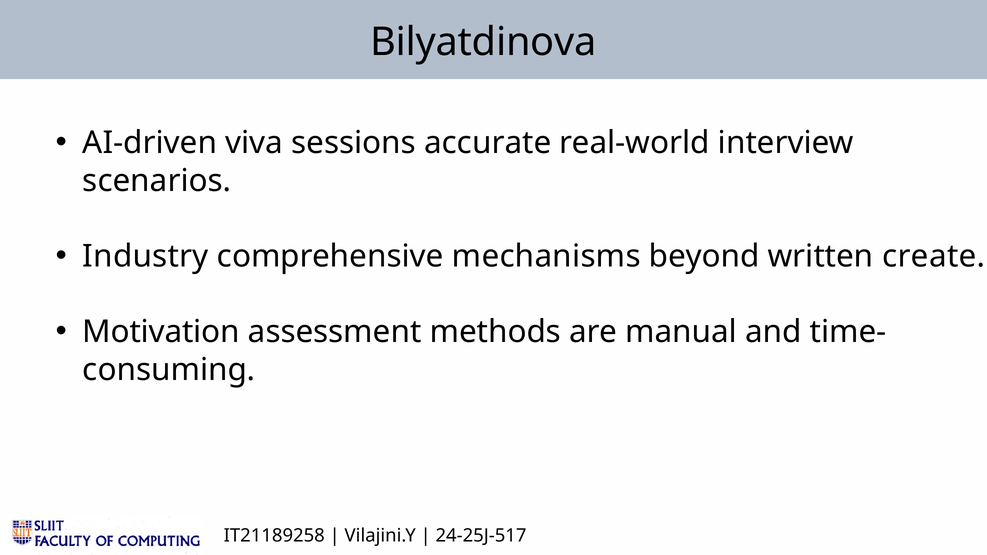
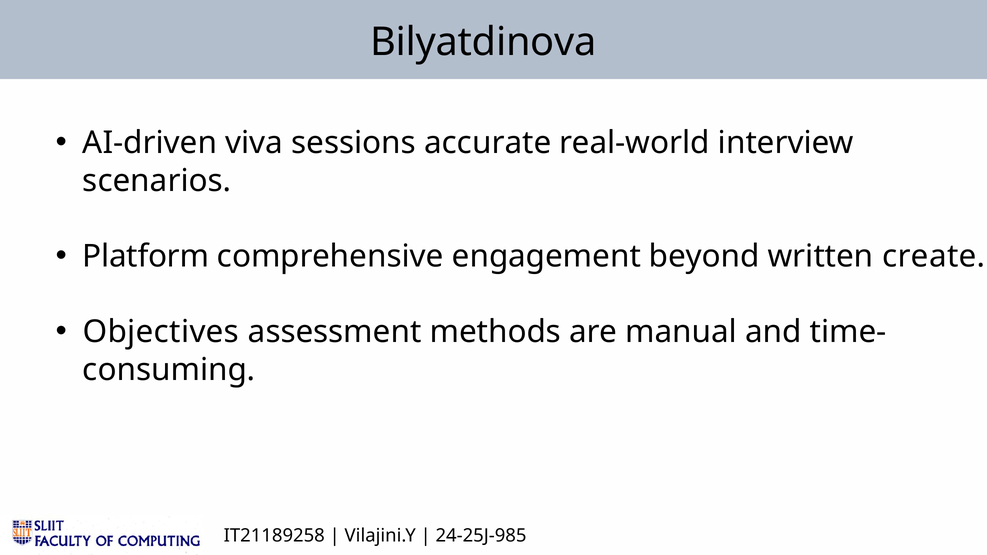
Industry: Industry -> Platform
mechanisms: mechanisms -> engagement
Motivation: Motivation -> Objectives
24-25J-517: 24-25J-517 -> 24-25J-985
